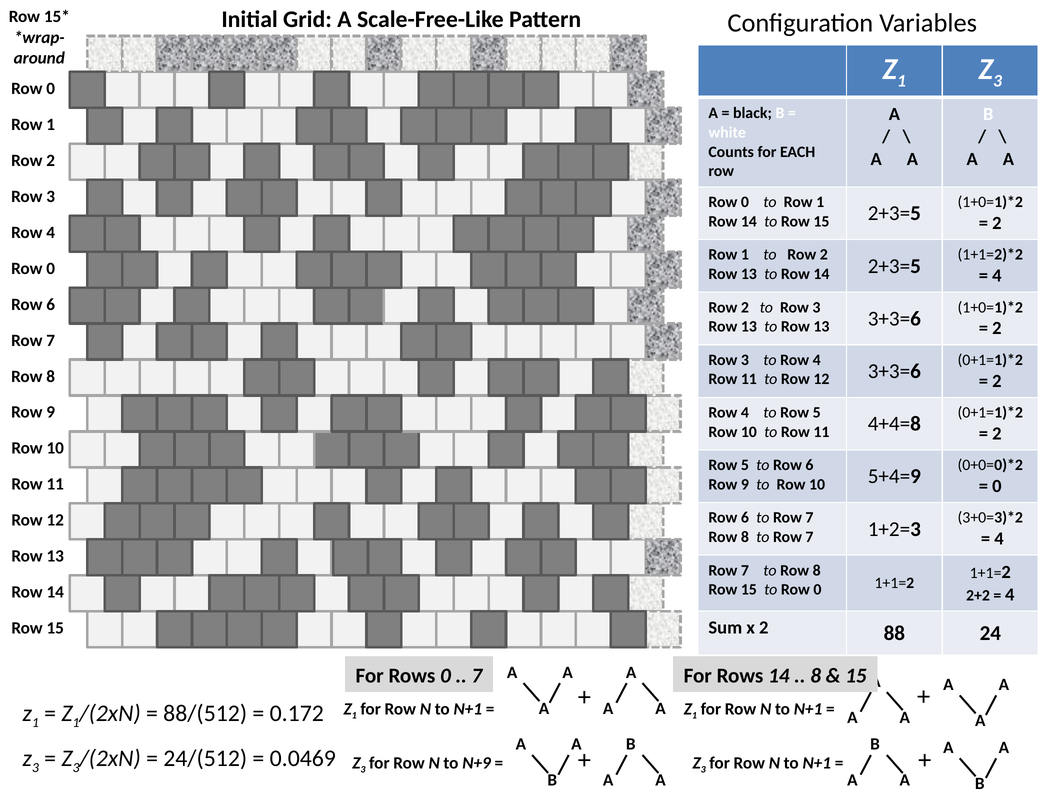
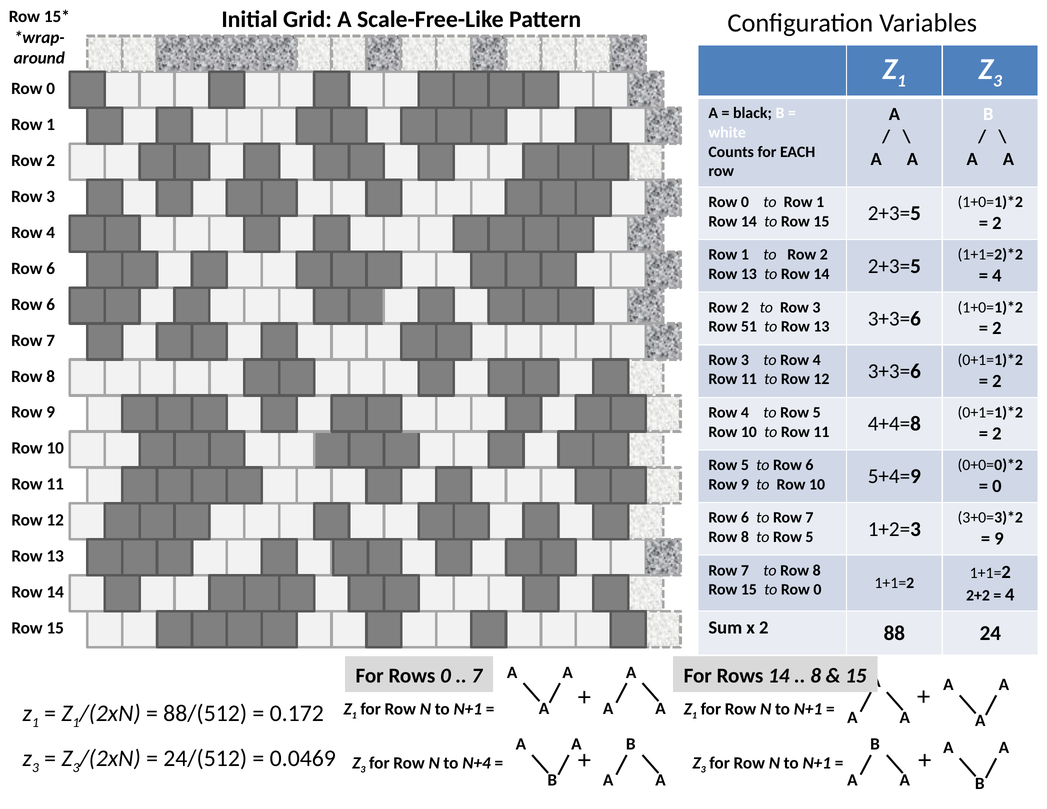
0 at (51, 269): 0 -> 6
13 at (749, 327): 13 -> 51
8 to Row 7: 7 -> 5
4 at (999, 539): 4 -> 9
N+9: N+9 -> N+4
